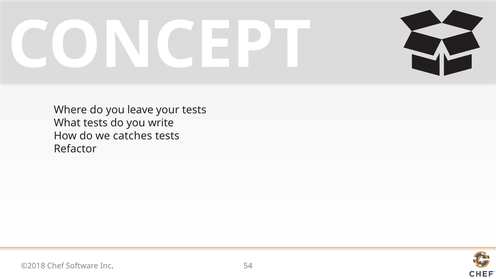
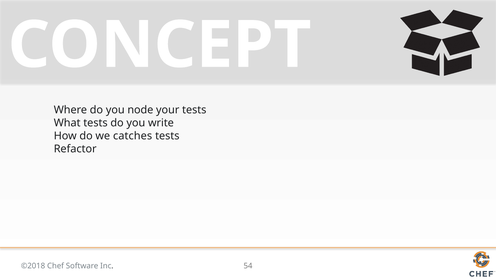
leave: leave -> node
